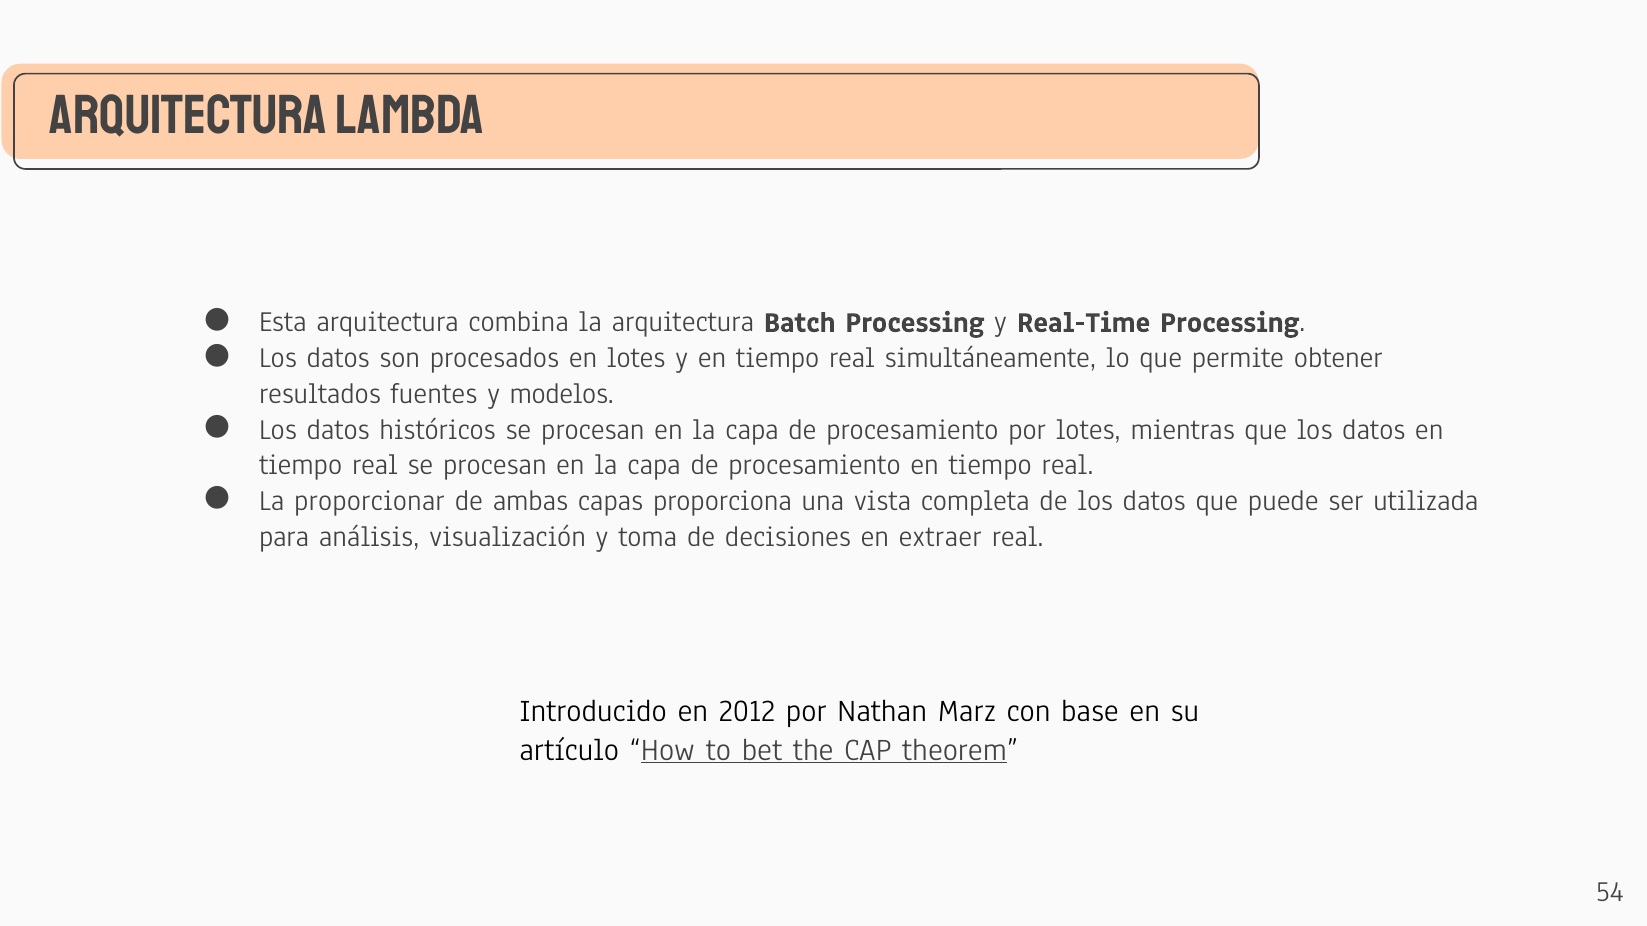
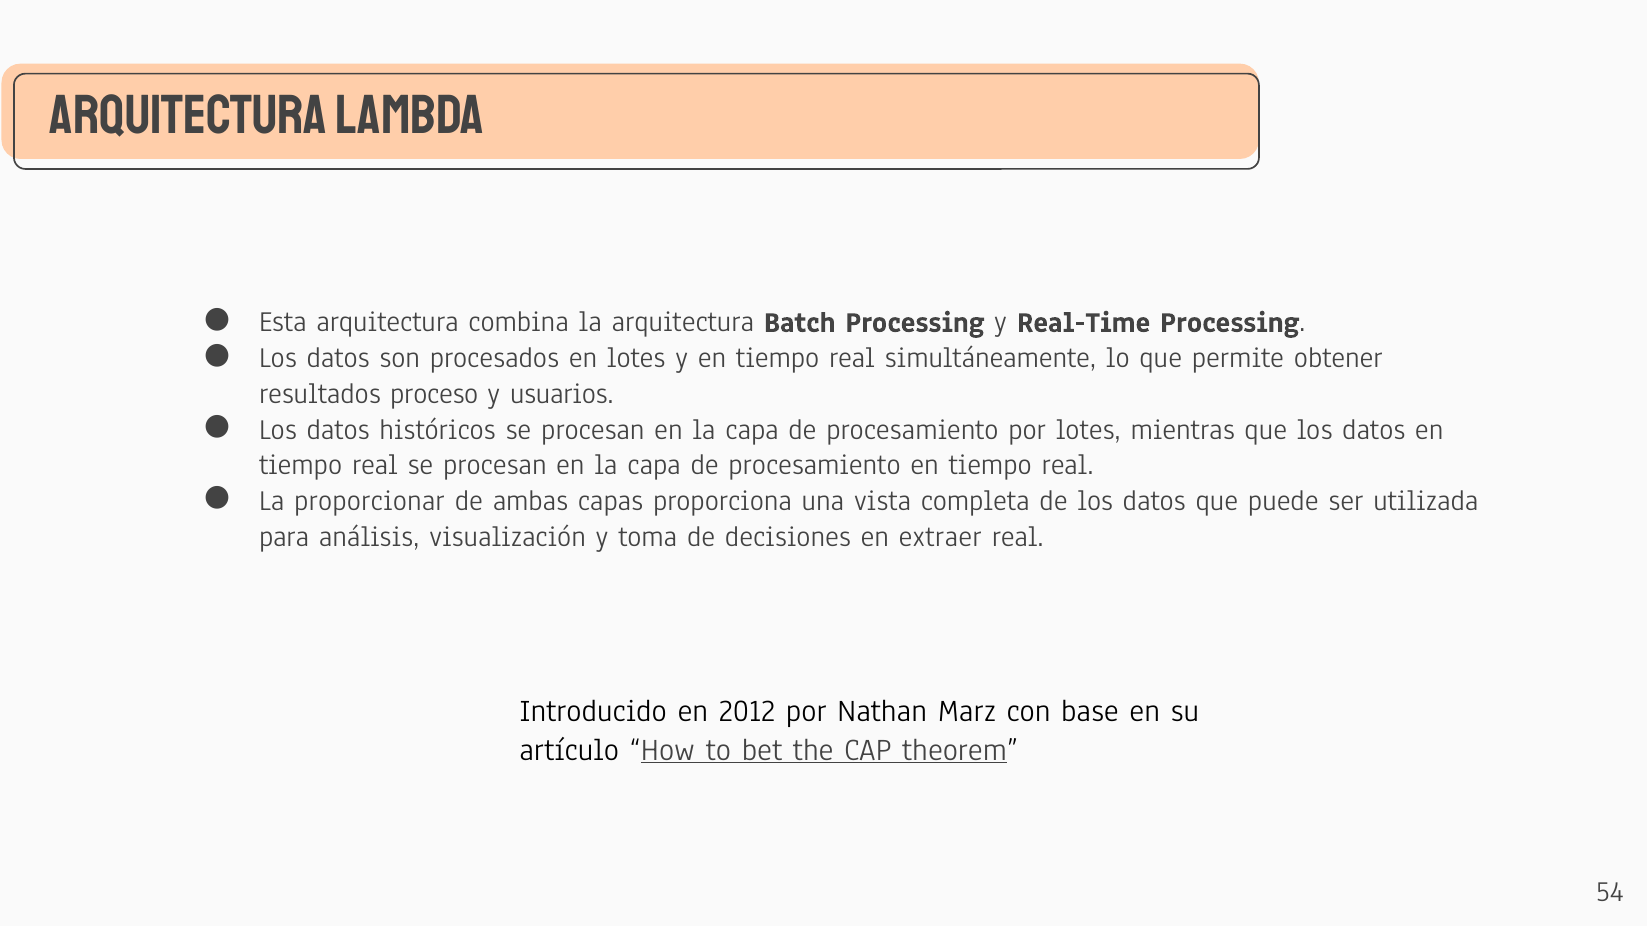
fuentes: fuentes -> proceso
modelos: modelos -> usuarios
